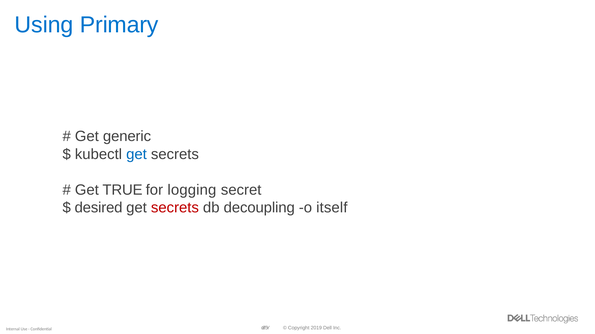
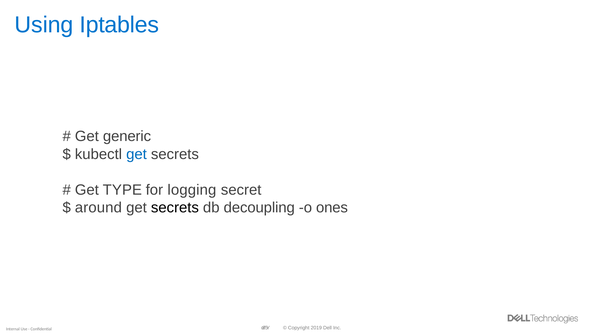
Primary: Primary -> Iptables
TRUE: TRUE -> TYPE
desired: desired -> around
secrets at (175, 208) colour: red -> black
itself: itself -> ones
